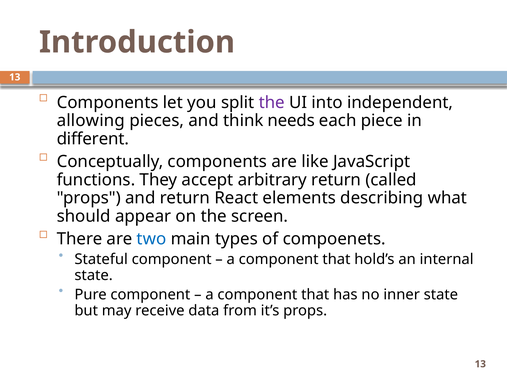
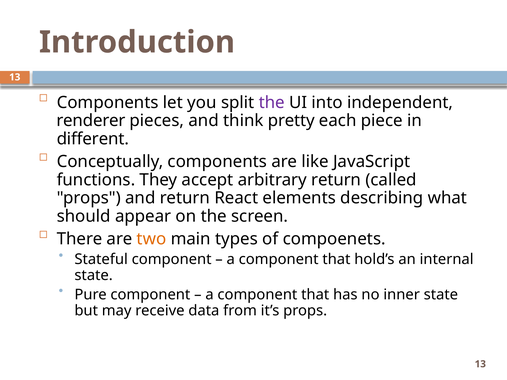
allowing: allowing -> renderer
needs: needs -> pretty
two colour: blue -> orange
